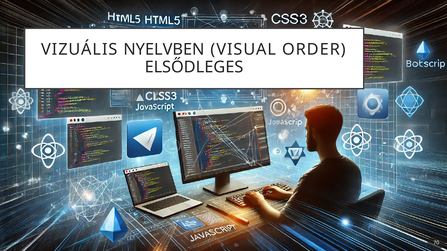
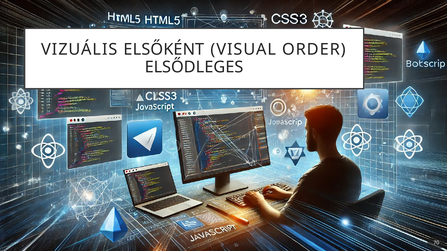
NYELVBEN: NYELVBEN -> ELSŐKÉNT
